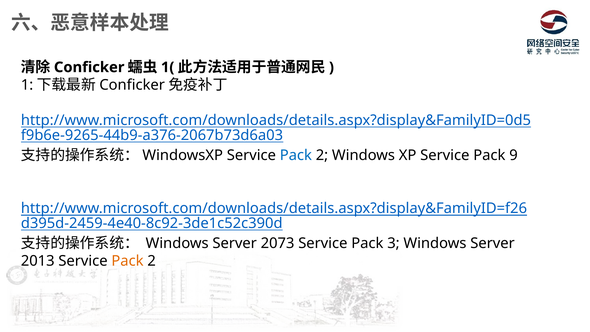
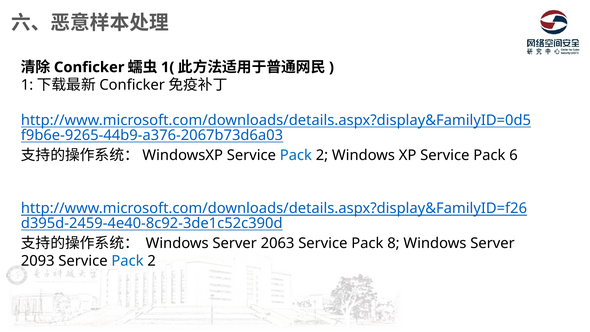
9: 9 -> 6
2073: 2073 -> 2063
3: 3 -> 8
2013: 2013 -> 2093
Pack at (127, 261) colour: orange -> blue
